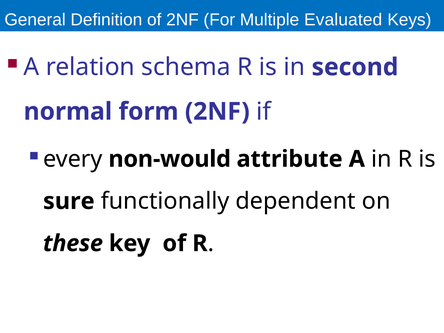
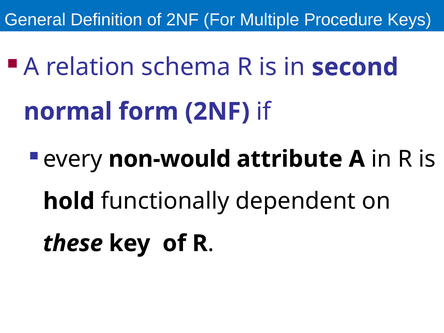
Evaluated: Evaluated -> Procedure
sure: sure -> hold
